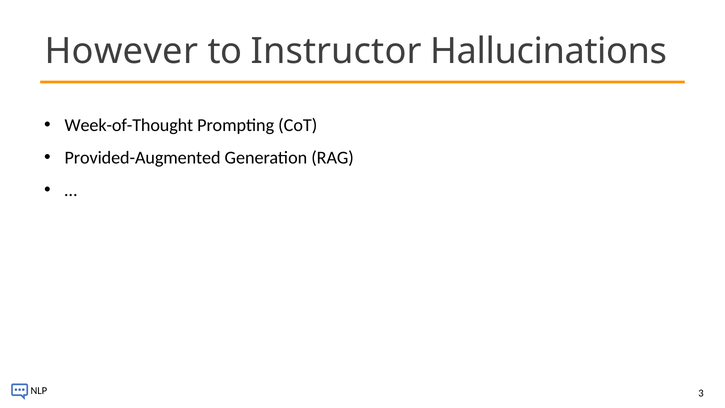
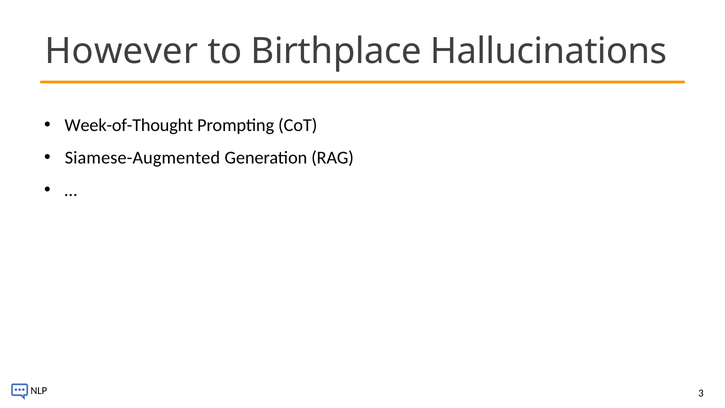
Instructor: Instructor -> Birthplace
Provided-Augmented: Provided-Augmented -> Siamese-Augmented
